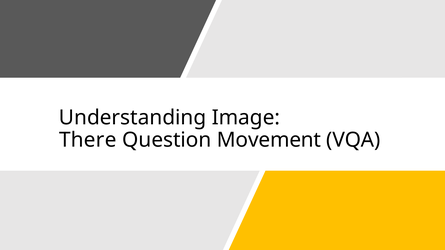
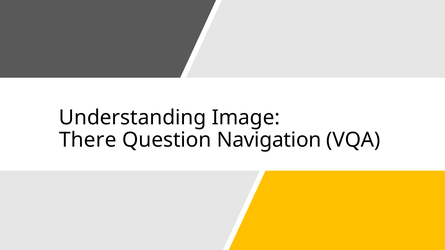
Movement: Movement -> Navigation
